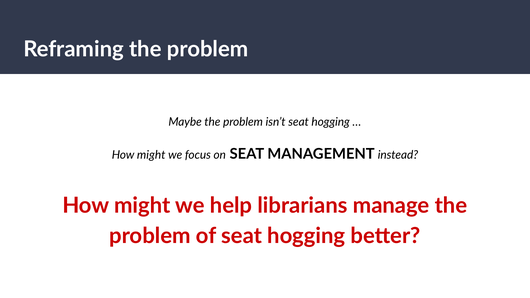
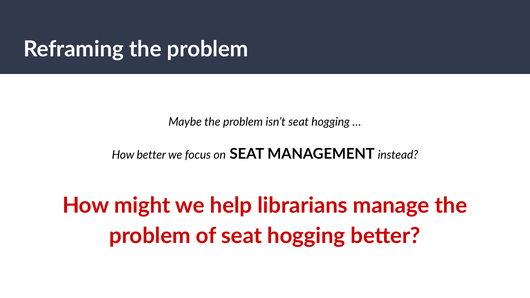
might at (151, 155): might -> better
